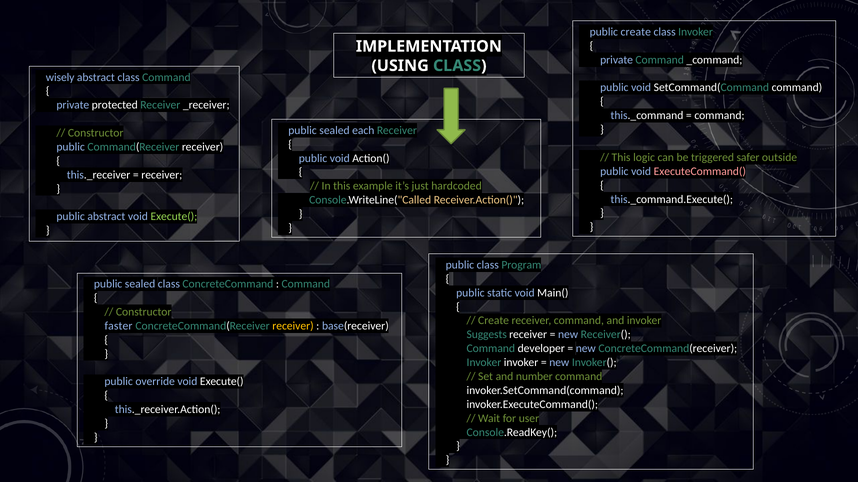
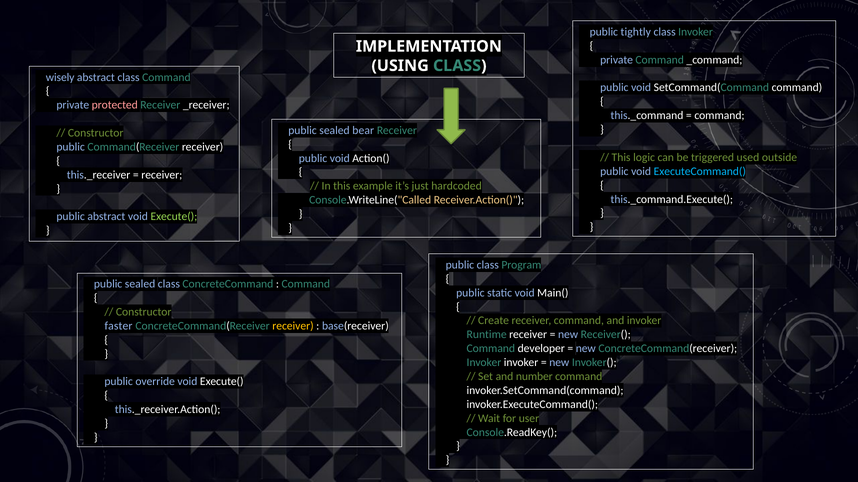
public create: create -> tightly
protected colour: white -> pink
each: each -> bear
safer: safer -> used
ExecuteCommand( colour: pink -> light blue
Suggests: Suggests -> Runtime
